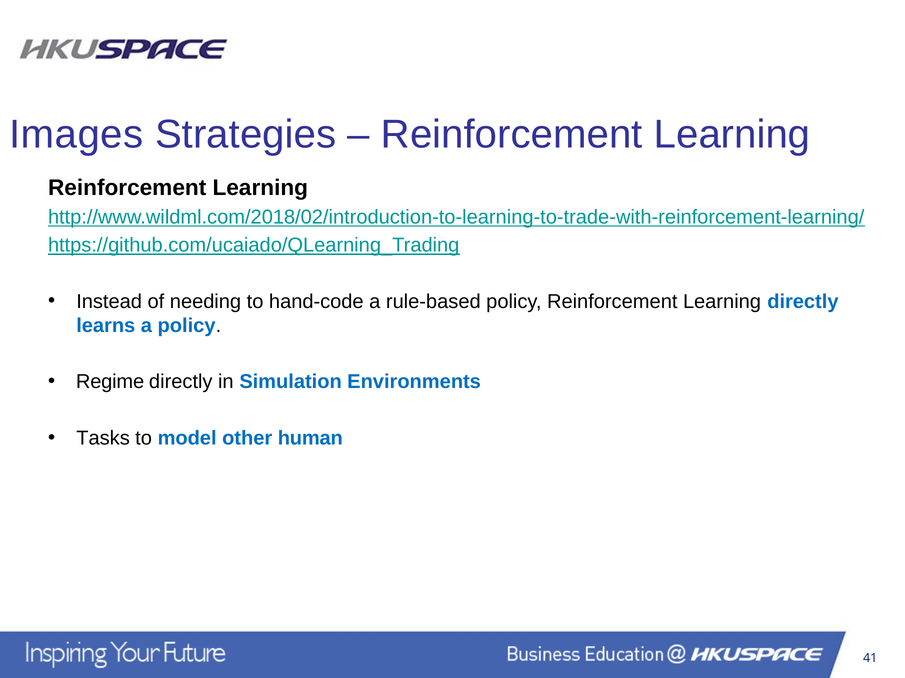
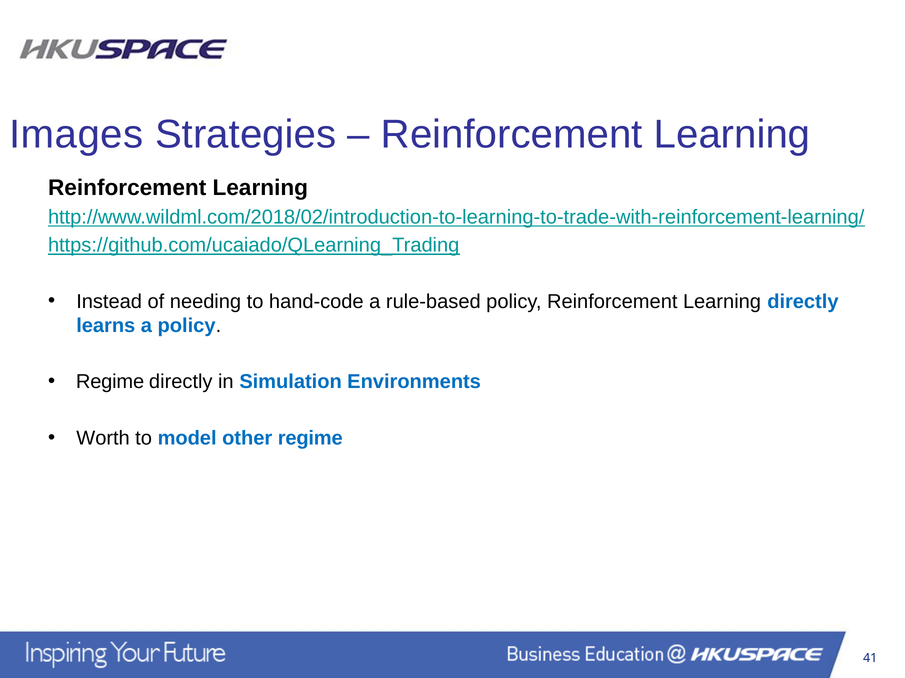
Tasks: Tasks -> Worth
other human: human -> regime
